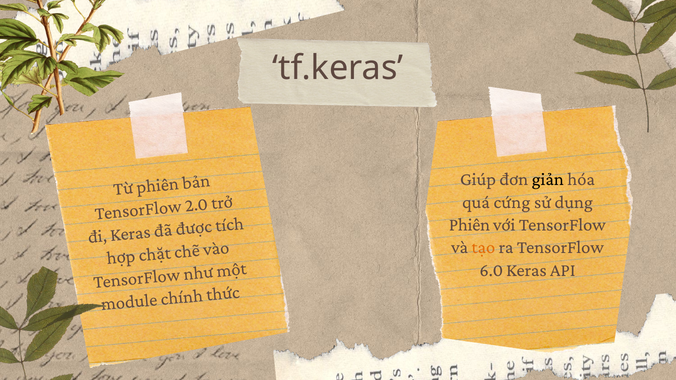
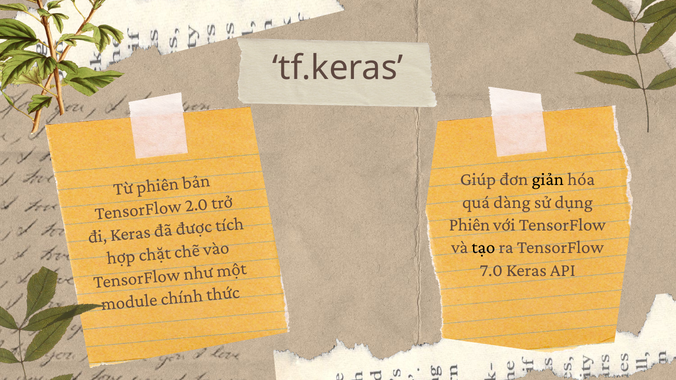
cứng: cứng -> dàng
tạo colour: orange -> black
6.0: 6.0 -> 7.0
